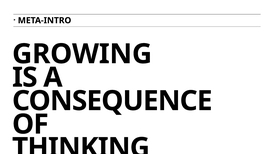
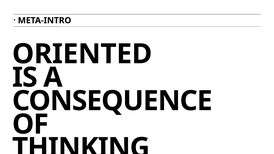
GROWING: GROWING -> ORIENTED
